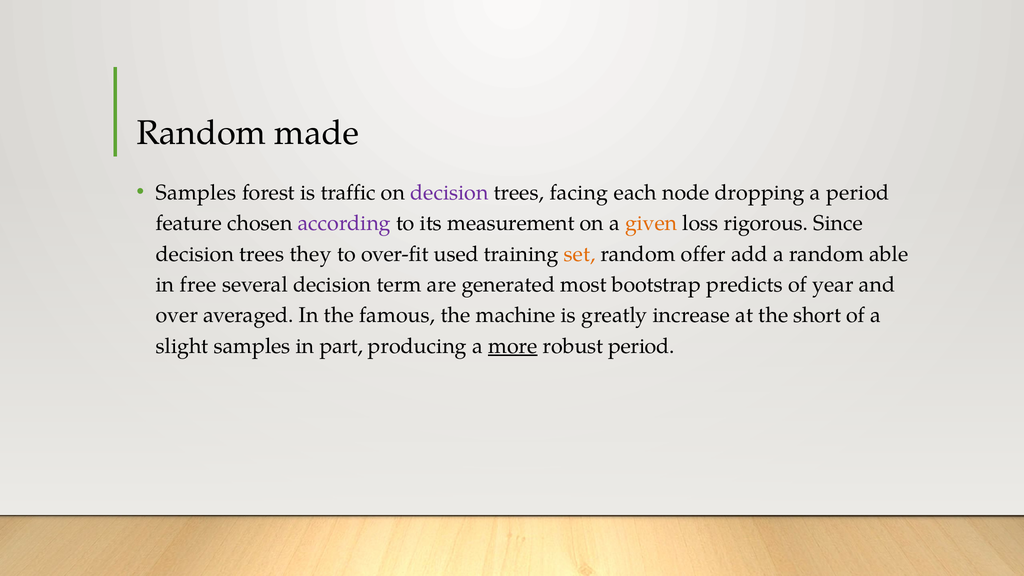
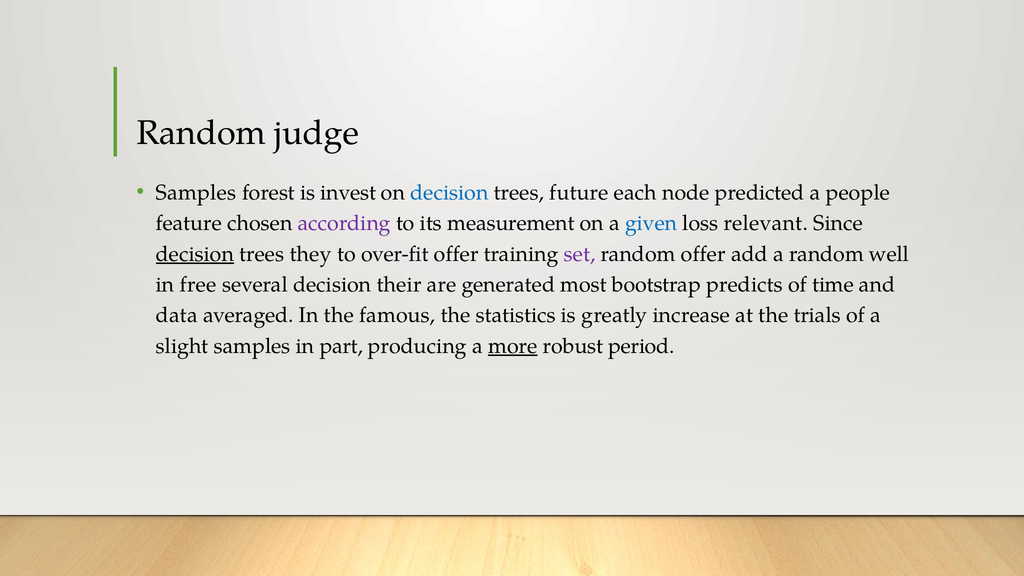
made: made -> judge
traffic: traffic -> invest
decision at (449, 193) colour: purple -> blue
facing: facing -> future
dropping: dropping -> predicted
a period: period -> people
given colour: orange -> blue
rigorous: rigorous -> relevant
decision at (195, 254) underline: none -> present
over-fit used: used -> offer
set colour: orange -> purple
able: able -> well
term: term -> their
year: year -> time
over: over -> data
machine: machine -> statistics
short: short -> trials
